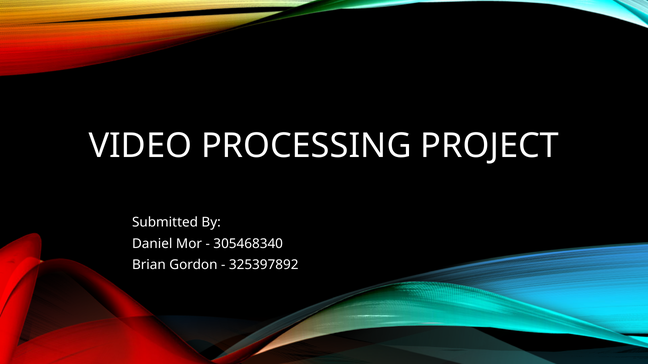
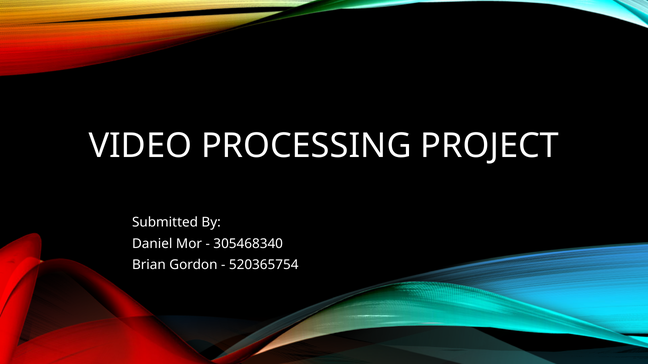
325397892: 325397892 -> 520365754
